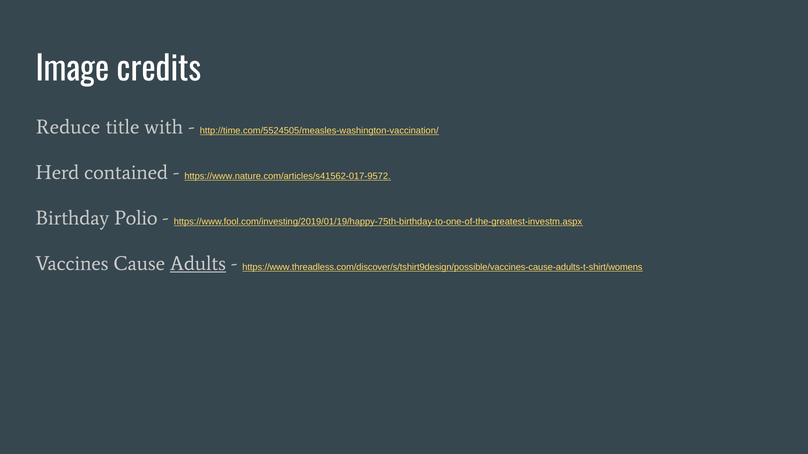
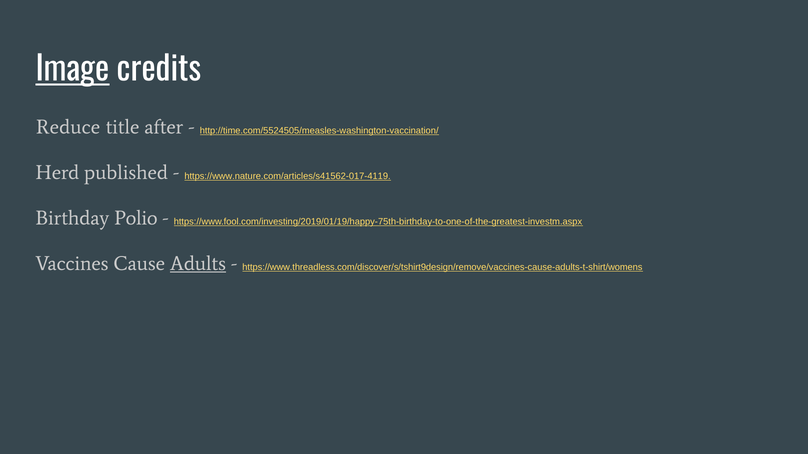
Image underline: none -> present
with: with -> after
contained: contained -> published
https://www.nature.com/articles/s41562-017-9572: https://www.nature.com/articles/s41562-017-9572 -> https://www.nature.com/articles/s41562-017-4119
https://www.threadless.com/discover/s/tshirt9design/possible/vaccines-cause-adults-t-shirt/womens: https://www.threadless.com/discover/s/tshirt9design/possible/vaccines-cause-adults-t-shirt/womens -> https://www.threadless.com/discover/s/tshirt9design/remove/vaccines-cause-adults-t-shirt/womens
